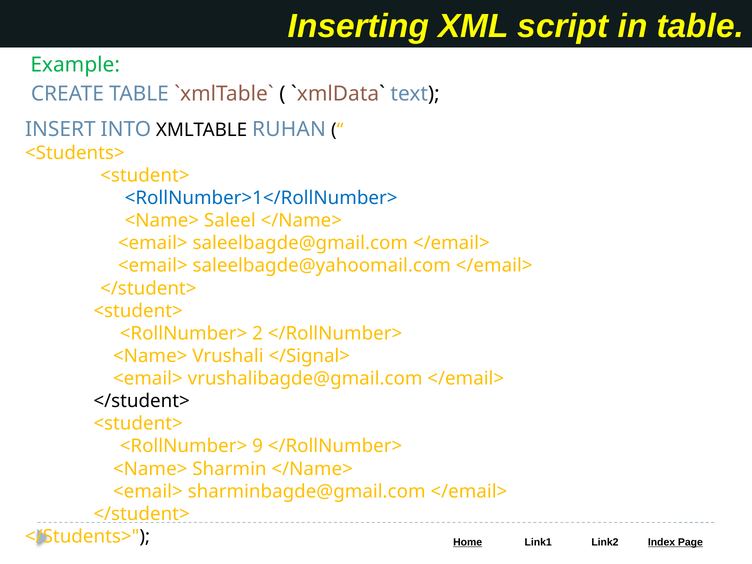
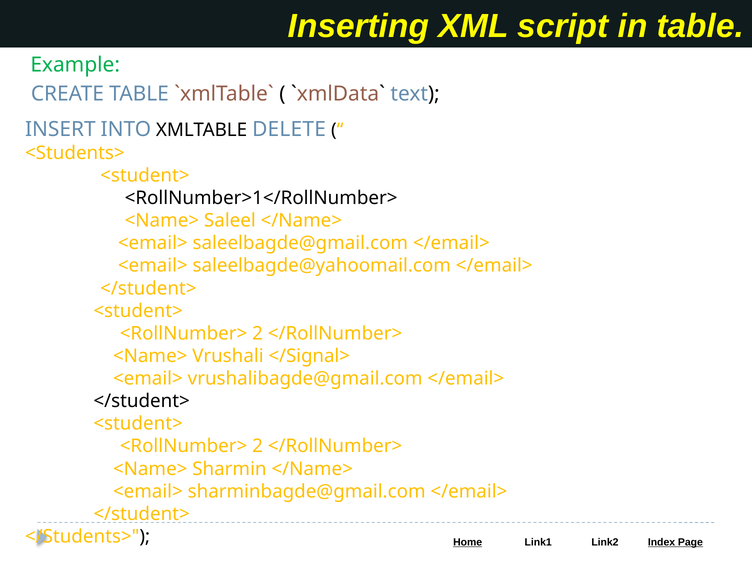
RUHAN: RUHAN -> DELETE
<RollNumber>1</RollNumber> colour: blue -> black
9 at (258, 446): 9 -> 2
